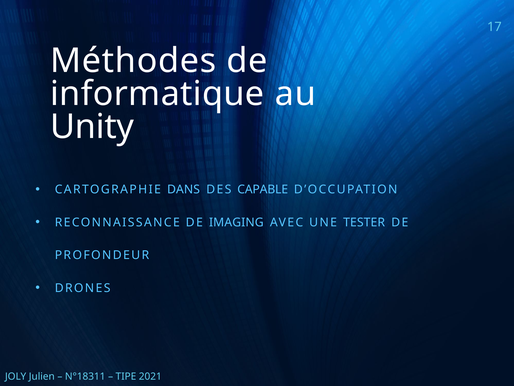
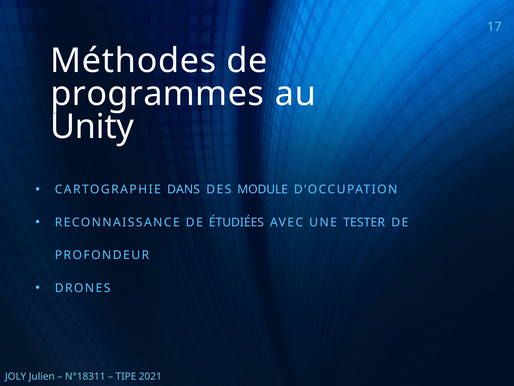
informatique: informatique -> programmes
CAPABLE: CAPABLE -> MODULE
IMAGING: IMAGING -> ÉTUDIÉES
